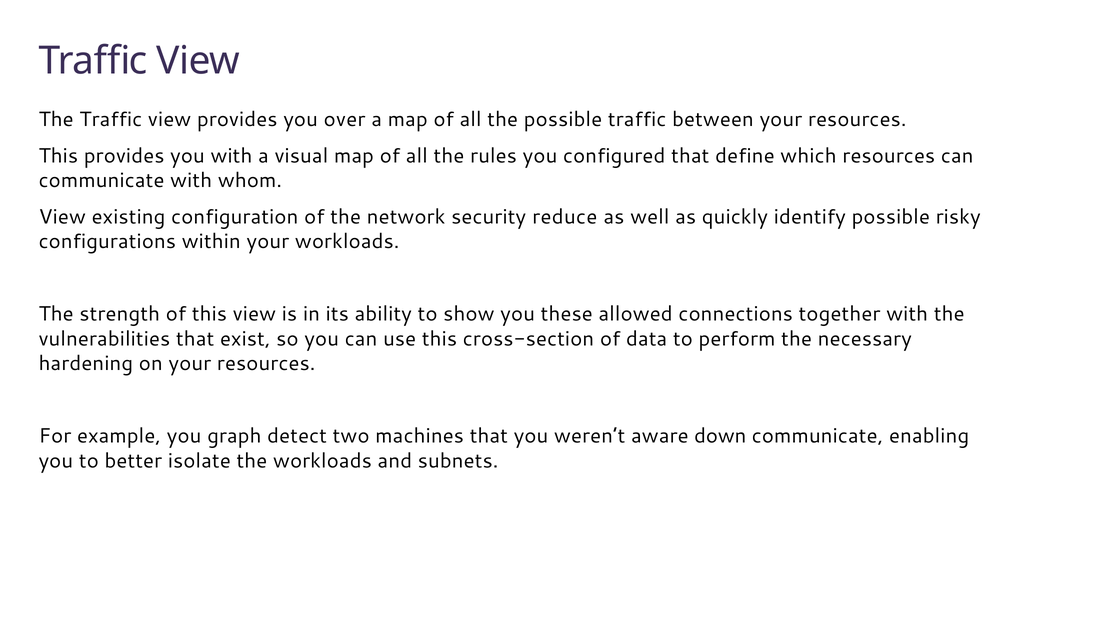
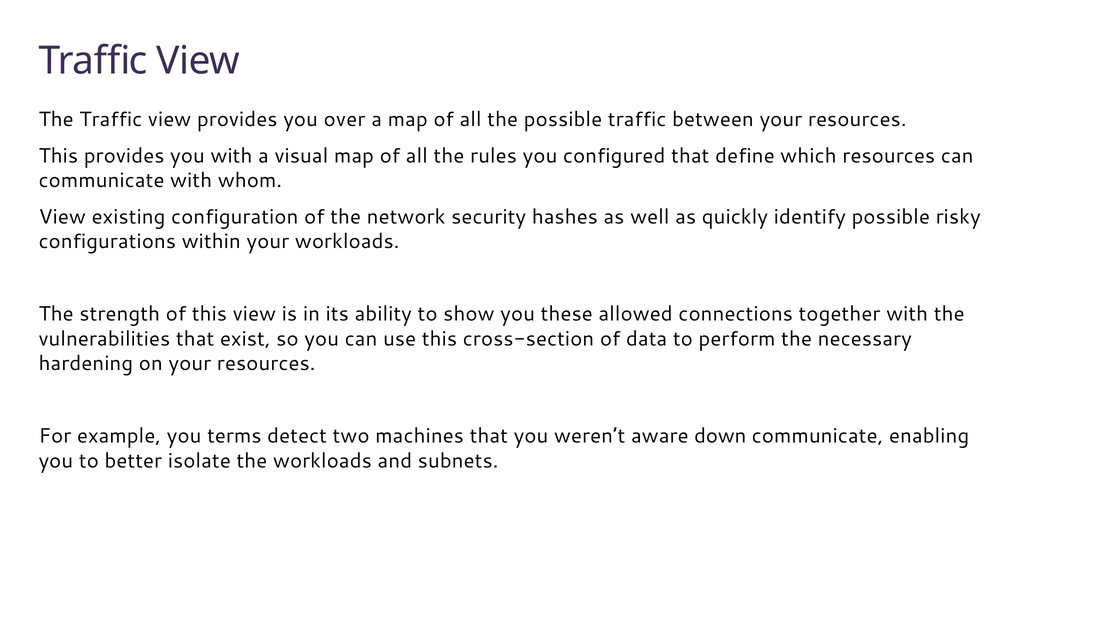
reduce: reduce -> hashes
graph: graph -> terms
